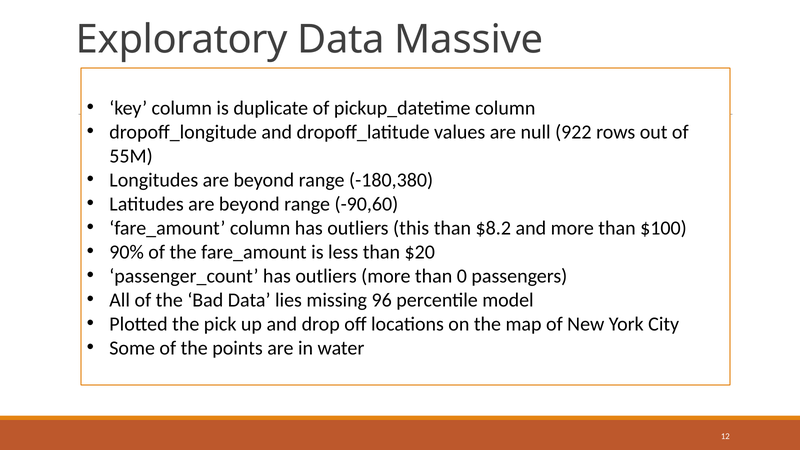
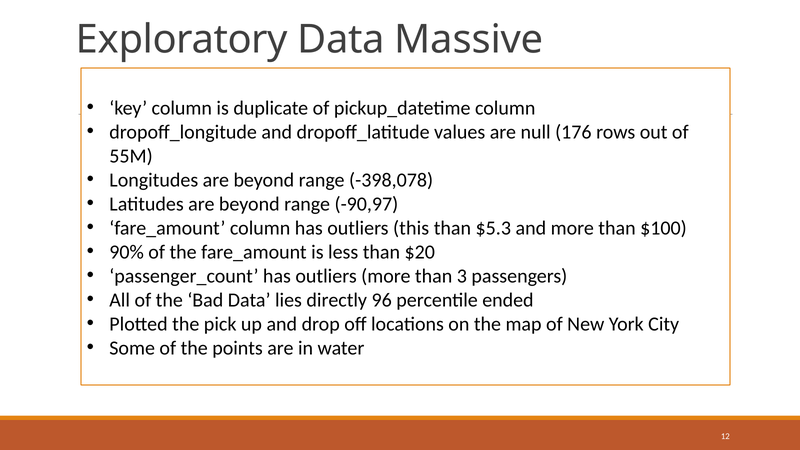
922: 922 -> 176
-180,380: -180,380 -> -398,078
-90,60: -90,60 -> -90,97
$8.2: $8.2 -> $5.3
0: 0 -> 3
missing: missing -> directly
model: model -> ended
